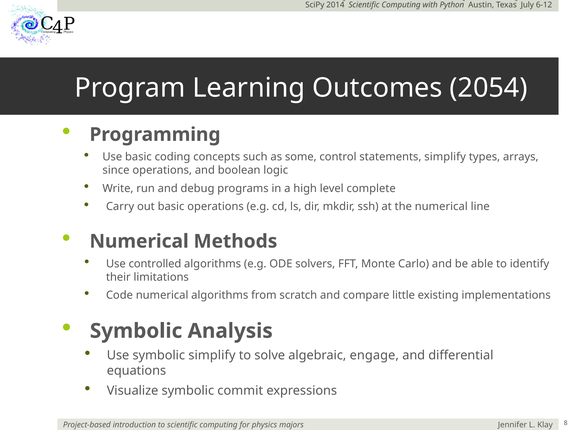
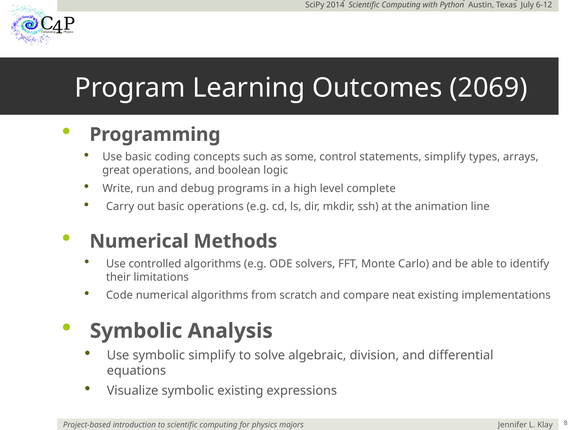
2054: 2054 -> 2069
since: since -> great
the numerical: numerical -> animation
little: little -> neat
engage: engage -> division
symbolic commit: commit -> existing
